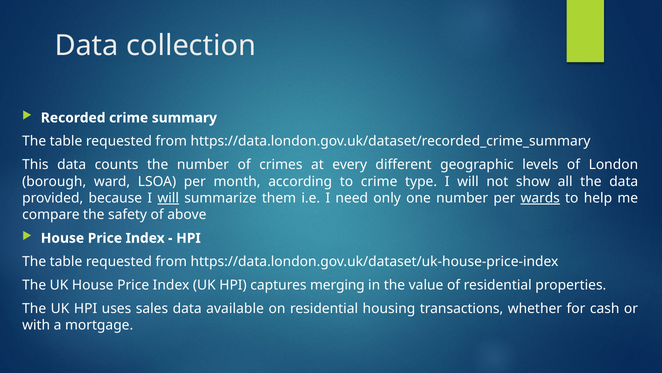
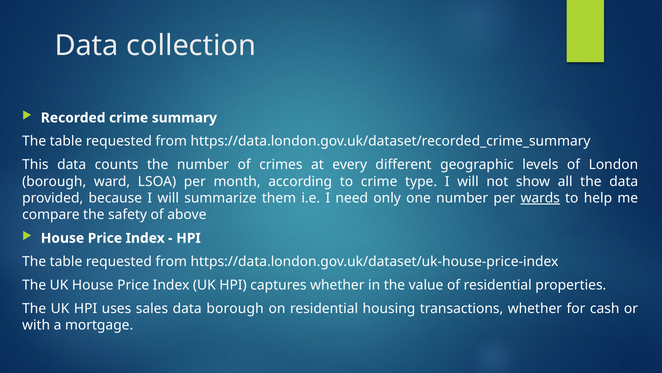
will at (168, 198) underline: present -> none
captures merging: merging -> whether
data available: available -> borough
